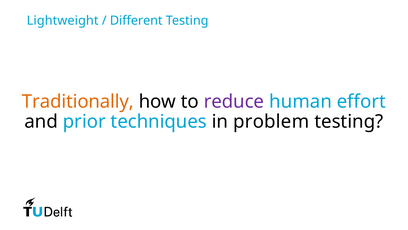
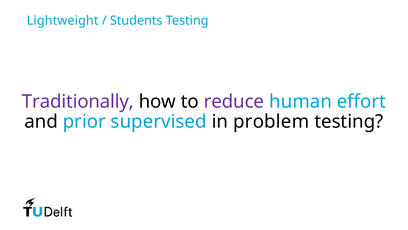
Different: Different -> Students
Traditionally colour: orange -> purple
techniques: techniques -> supervised
